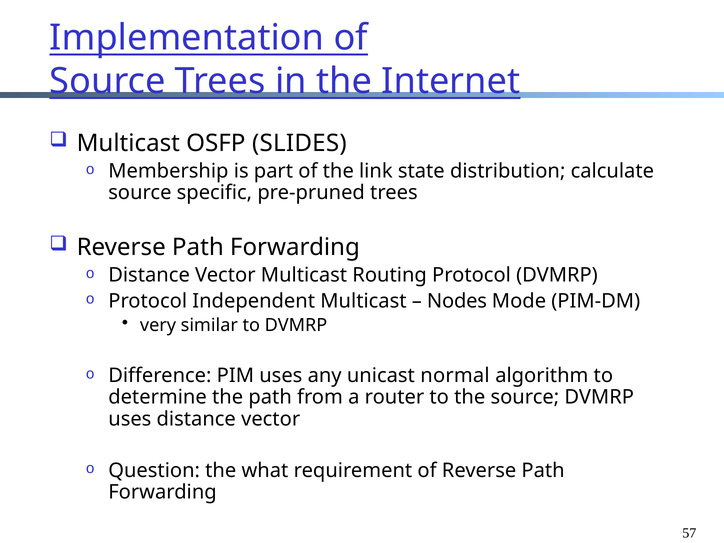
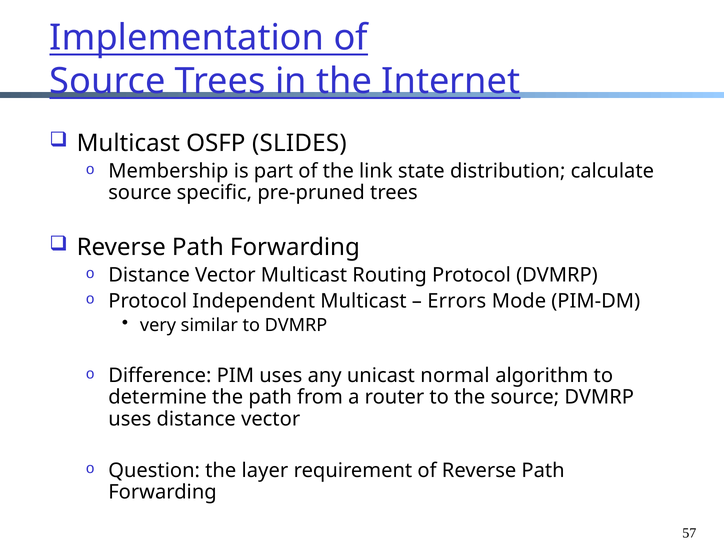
Nodes: Nodes -> Errors
what: what -> layer
